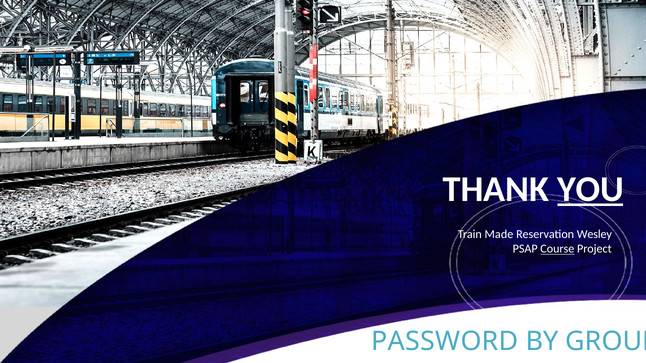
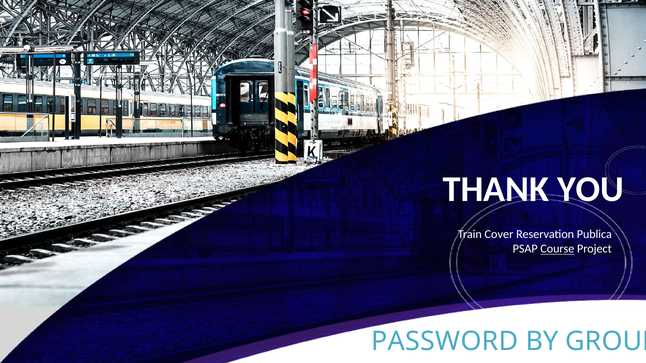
YOU underline: present -> none
Made: Made -> Cover
Wesley: Wesley -> Publica
